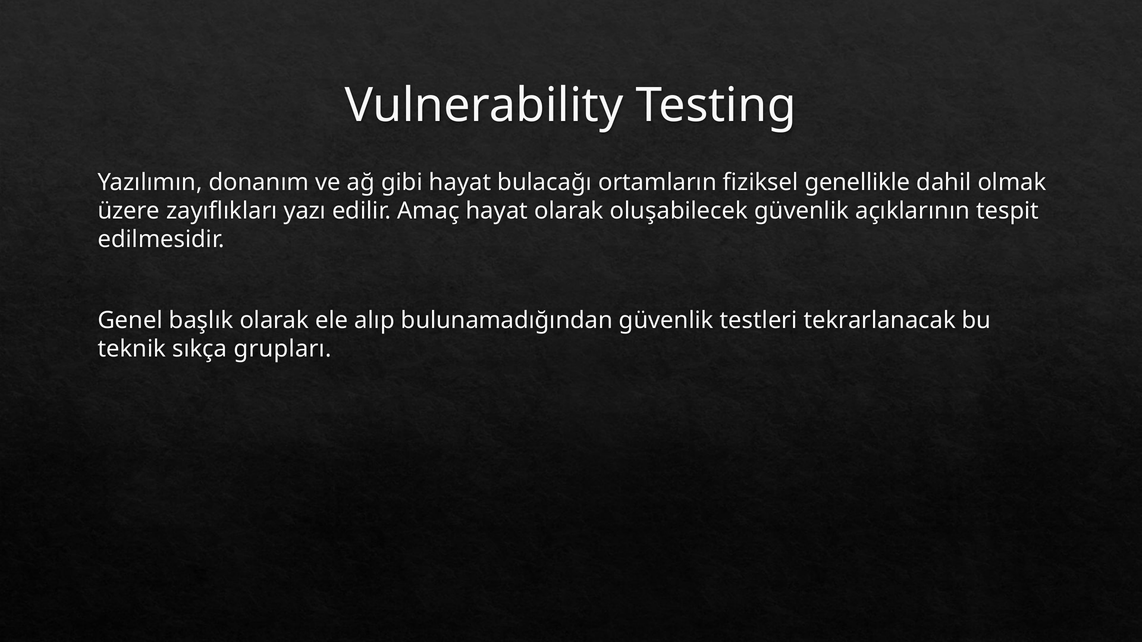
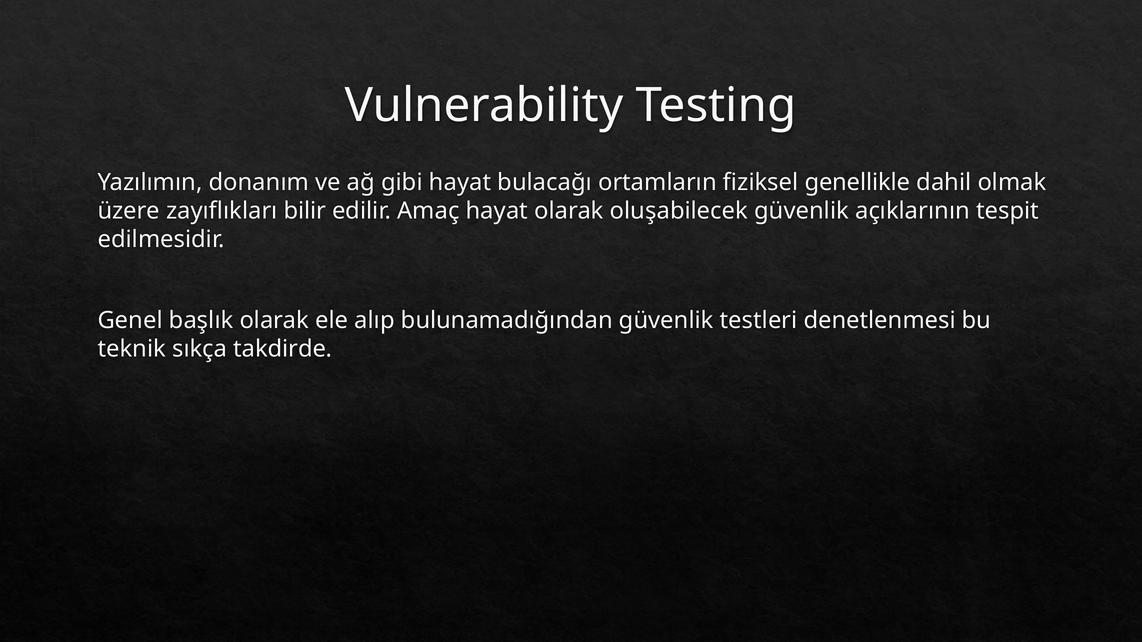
yazı: yazı -> bilir
tekrarlanacak: tekrarlanacak -> denetlenmesi
grupları: grupları -> takdirde
